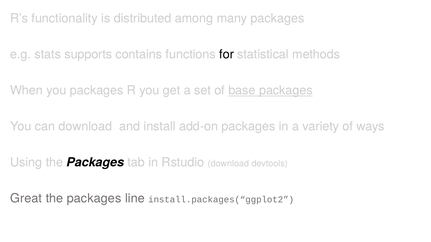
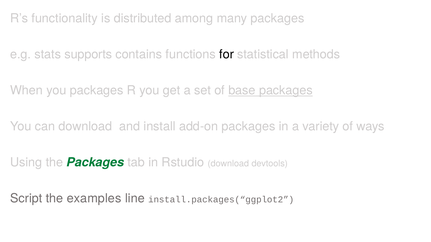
Packages at (95, 163) colour: black -> green
Great: Great -> Script
packages at (94, 199): packages -> examples
